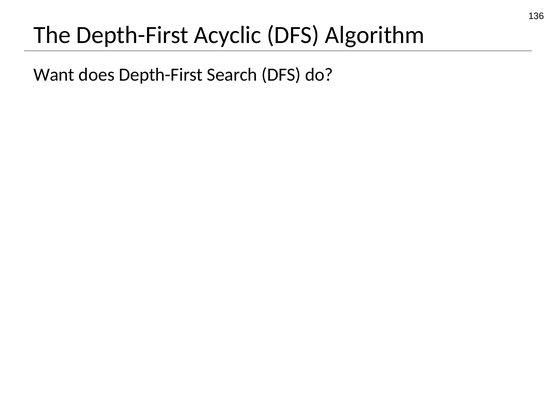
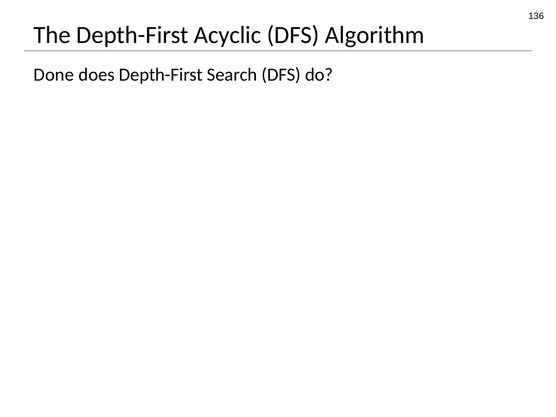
Want: Want -> Done
